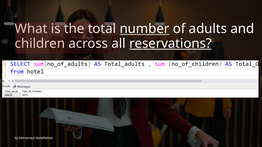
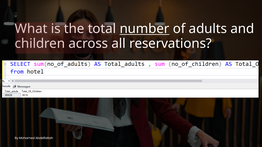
reservations underline: present -> none
